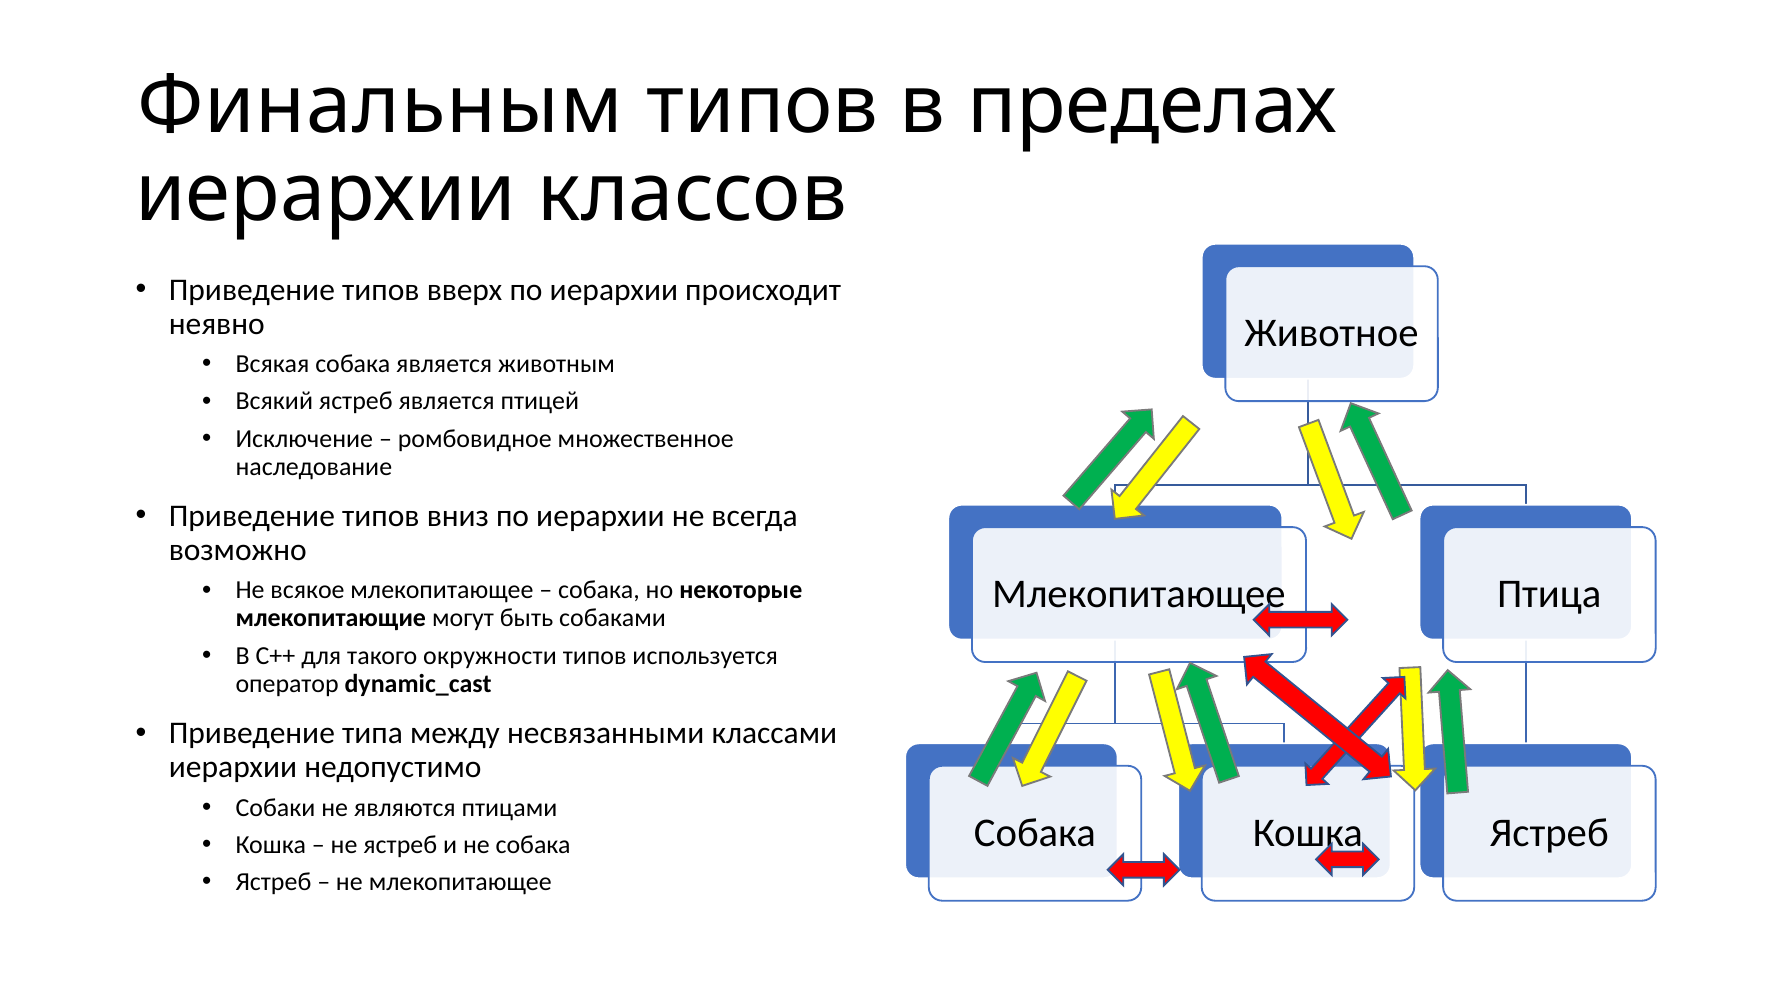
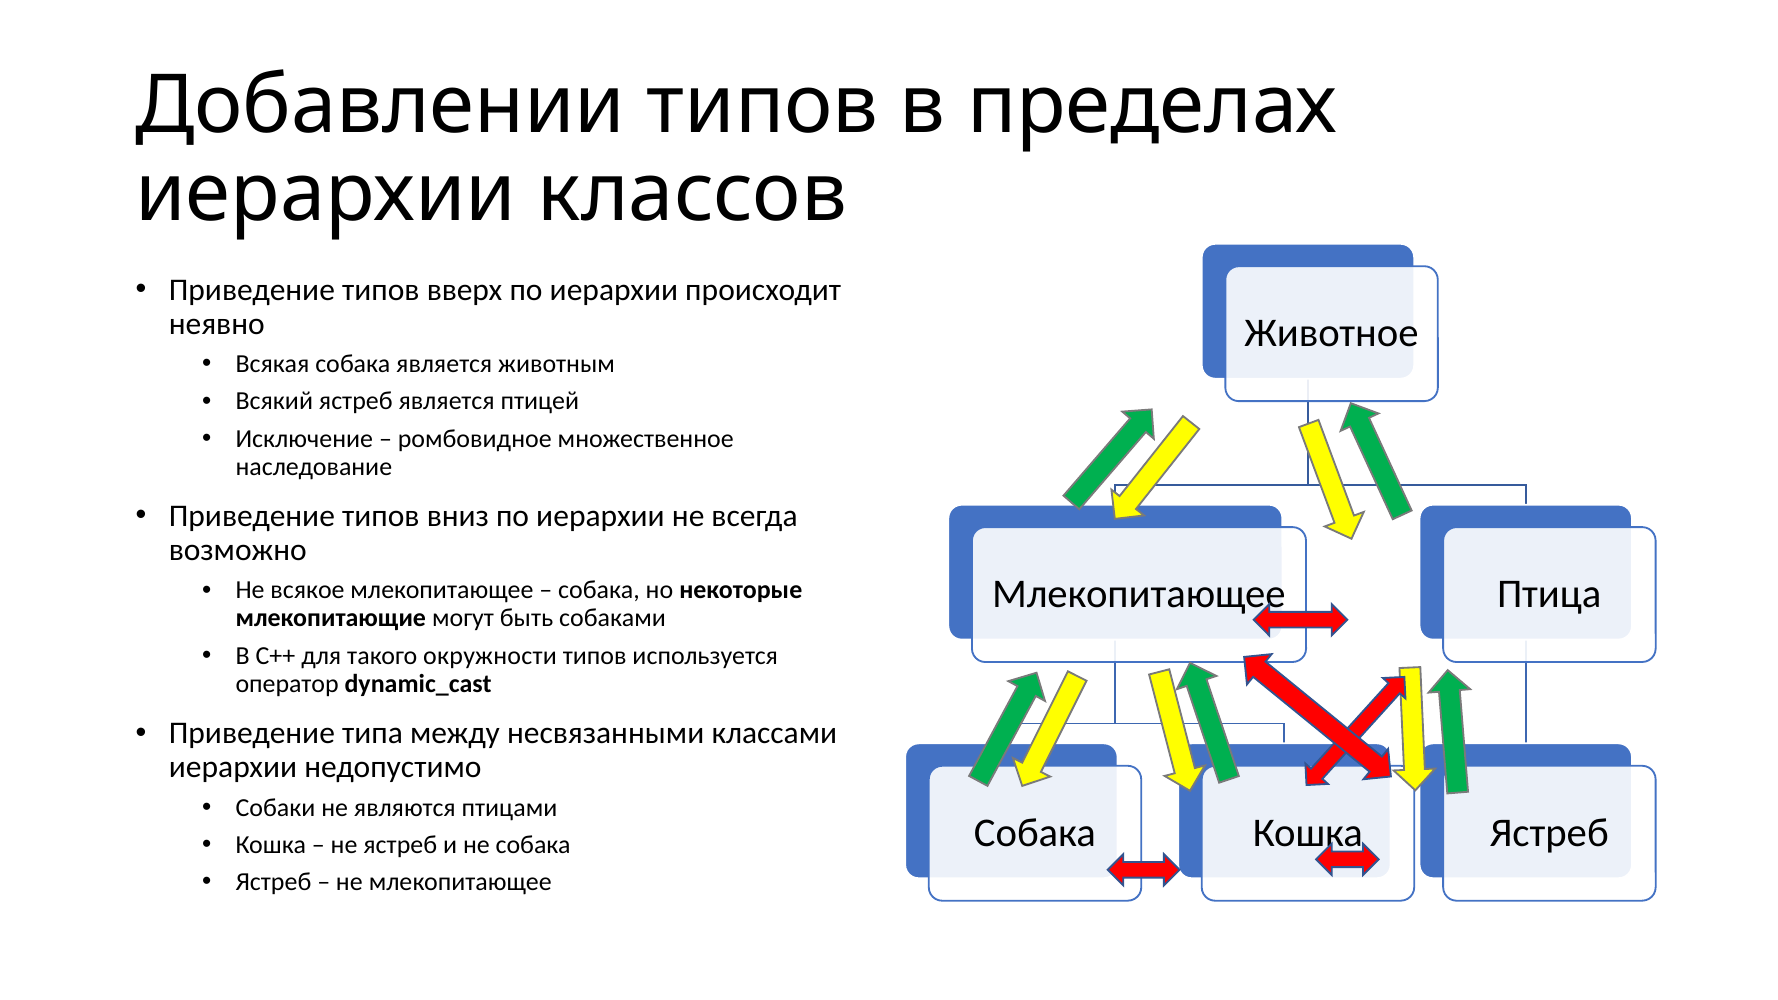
Финальным: Финальным -> Добавлении
